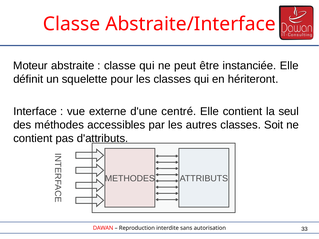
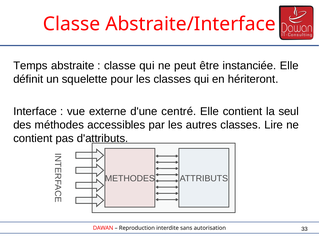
Moteur: Moteur -> Temps
Soit: Soit -> Lire
